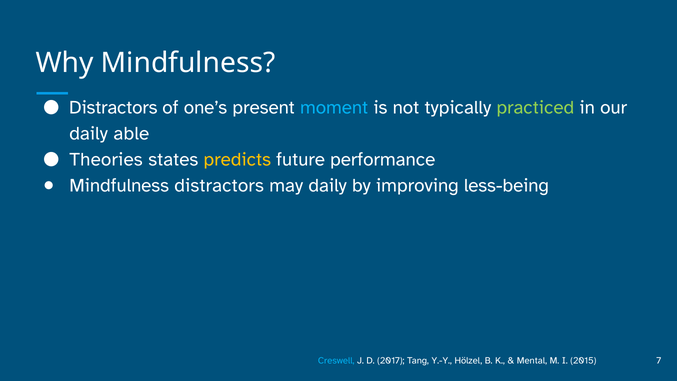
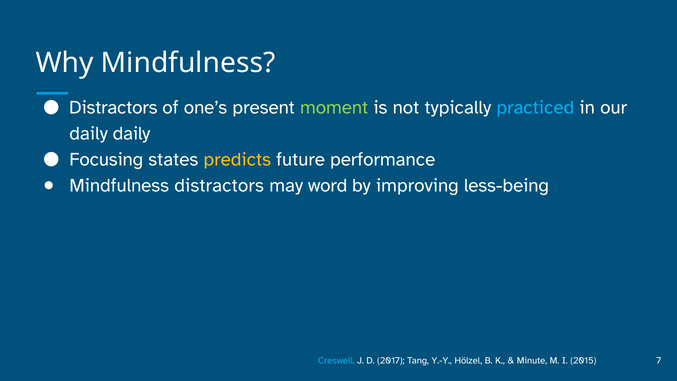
moment colour: light blue -> light green
practiced colour: light green -> light blue
daily able: able -> daily
Theories: Theories -> Focusing
may daily: daily -> word
Mental: Mental -> Minute
